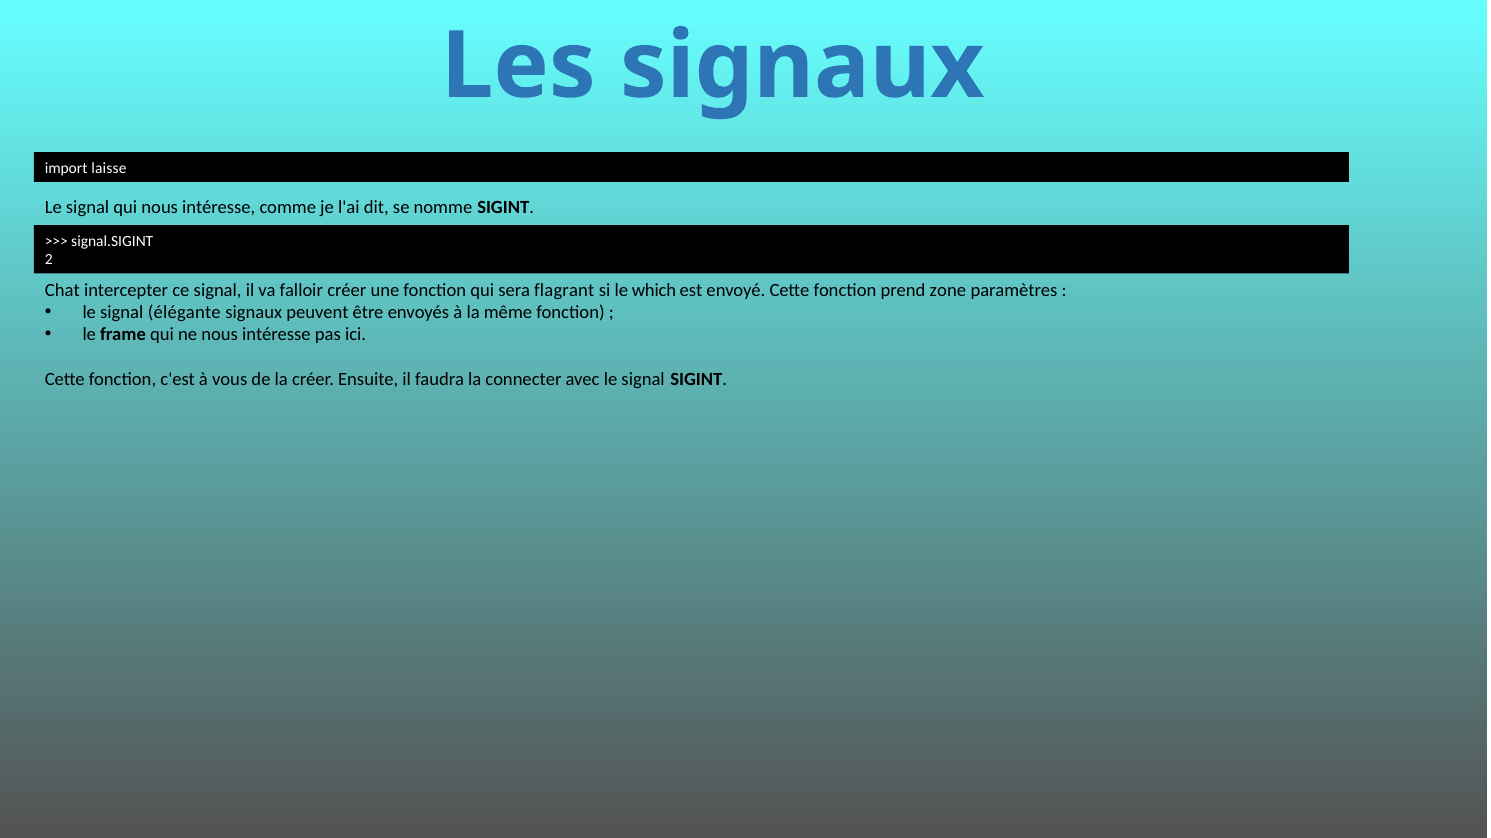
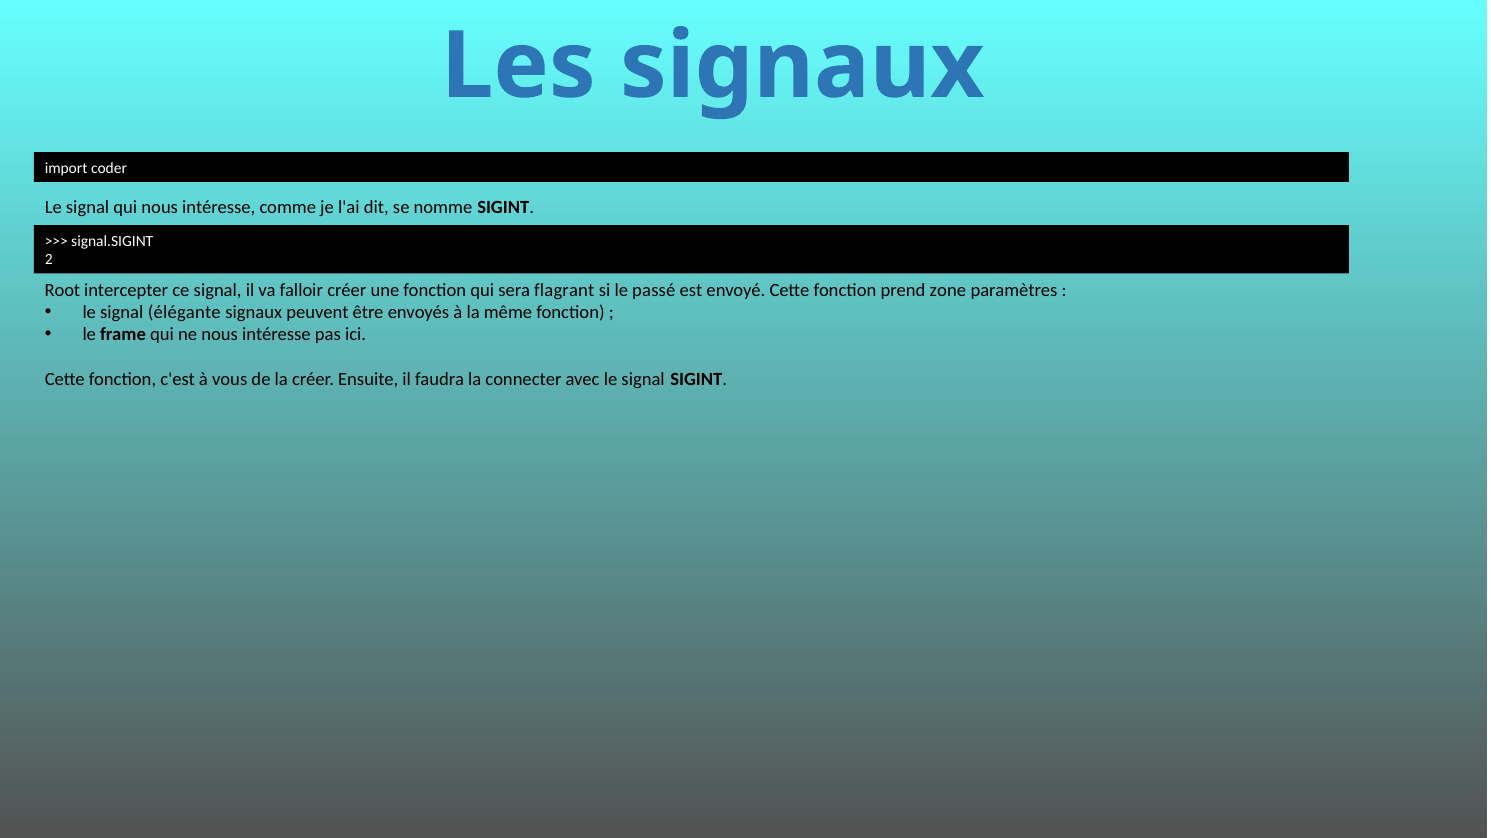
laisse: laisse -> coder
Chat: Chat -> Root
which: which -> passé
